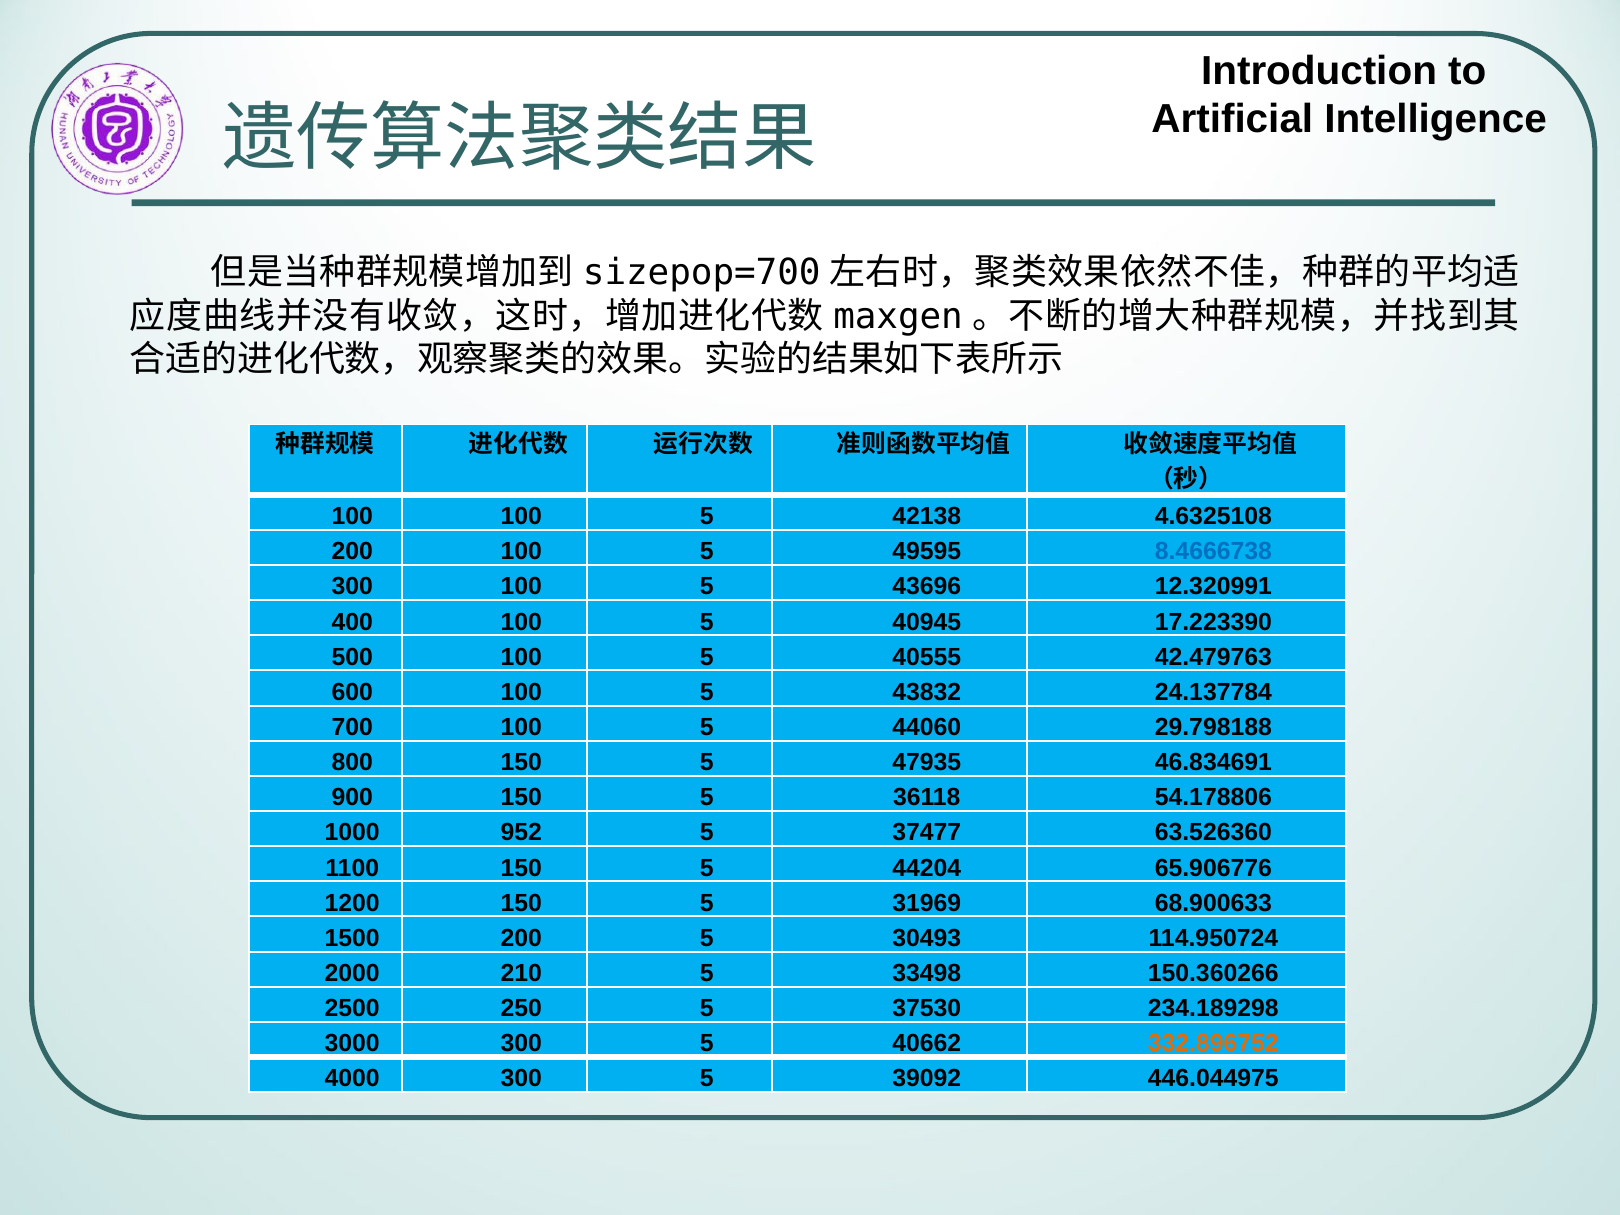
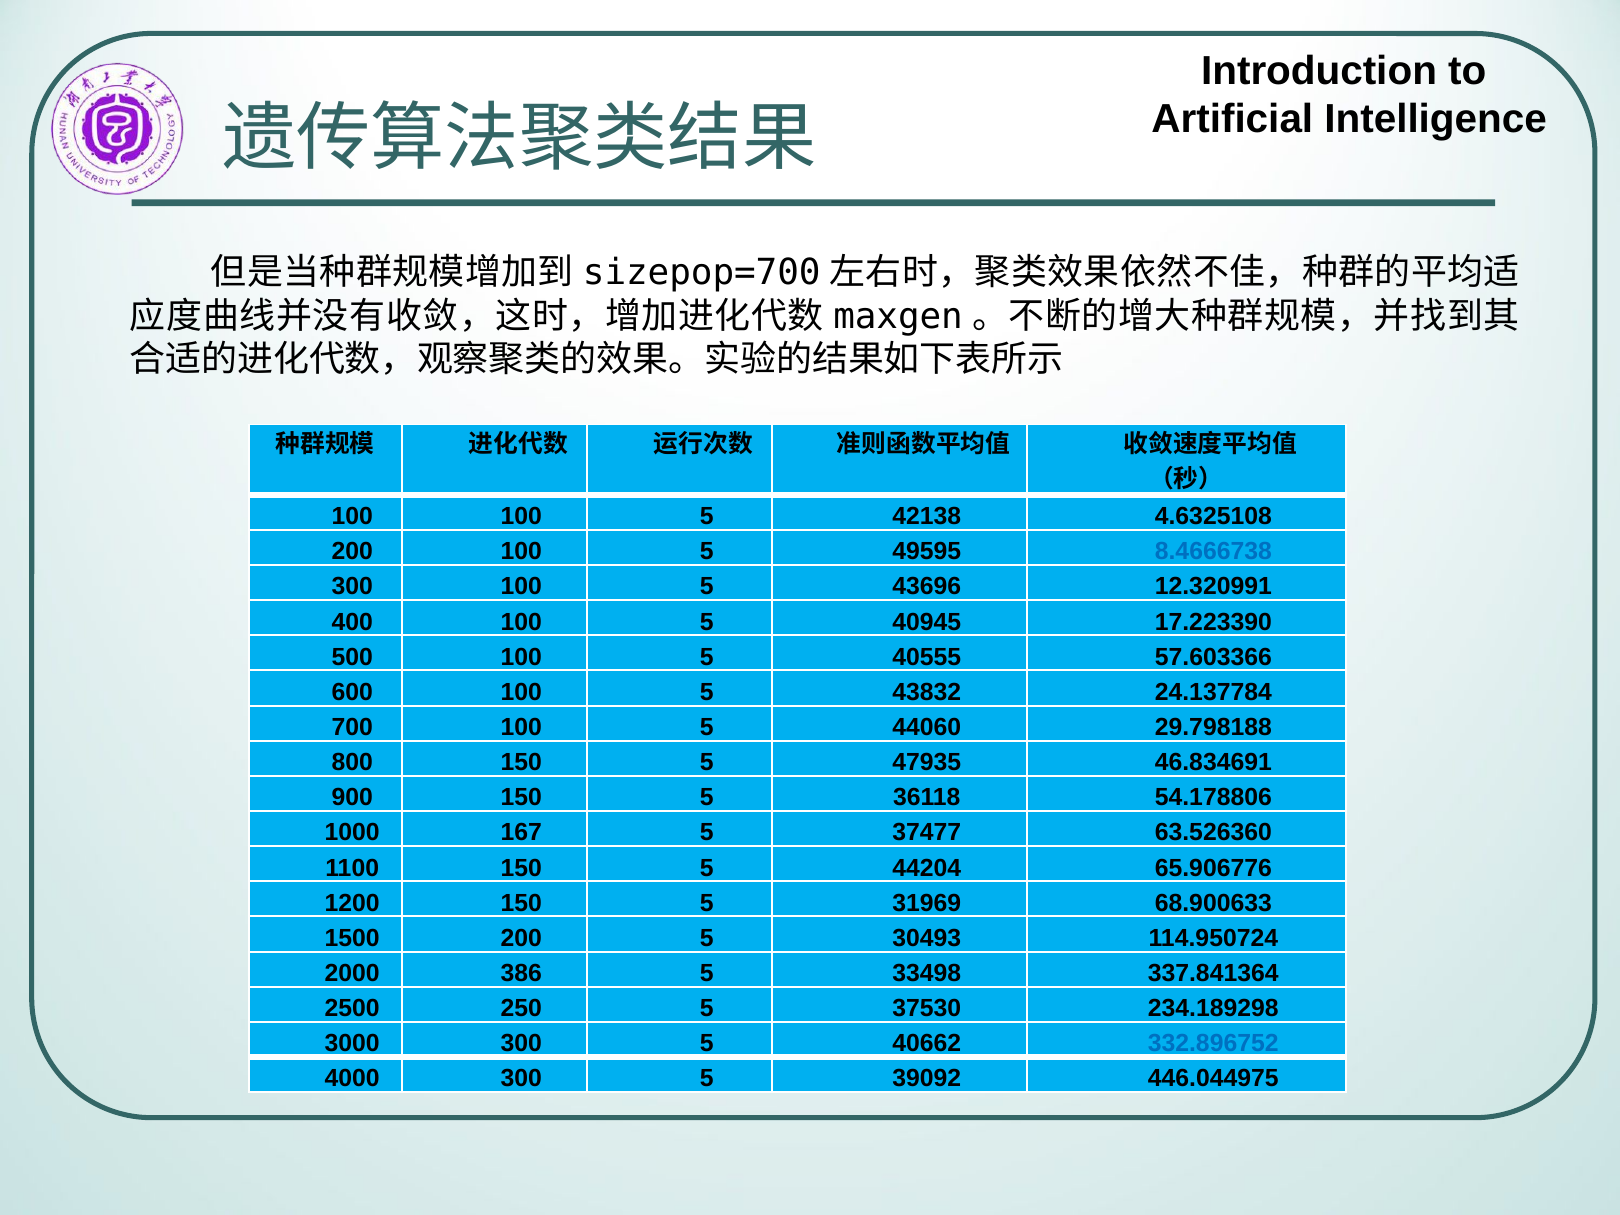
42.479763: 42.479763 -> 57.603366
952: 952 -> 167
210: 210 -> 386
150.360266: 150.360266 -> 337.841364
332.896752 colour: orange -> blue
